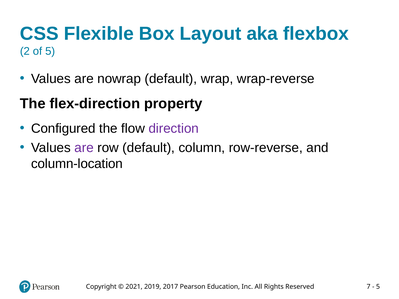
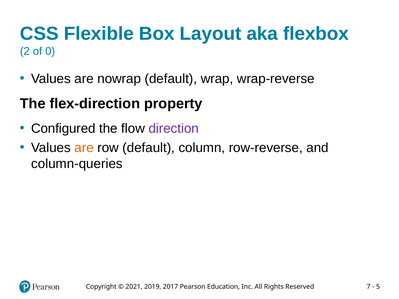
of 5: 5 -> 0
are at (84, 148) colour: purple -> orange
column-location: column-location -> column-queries
